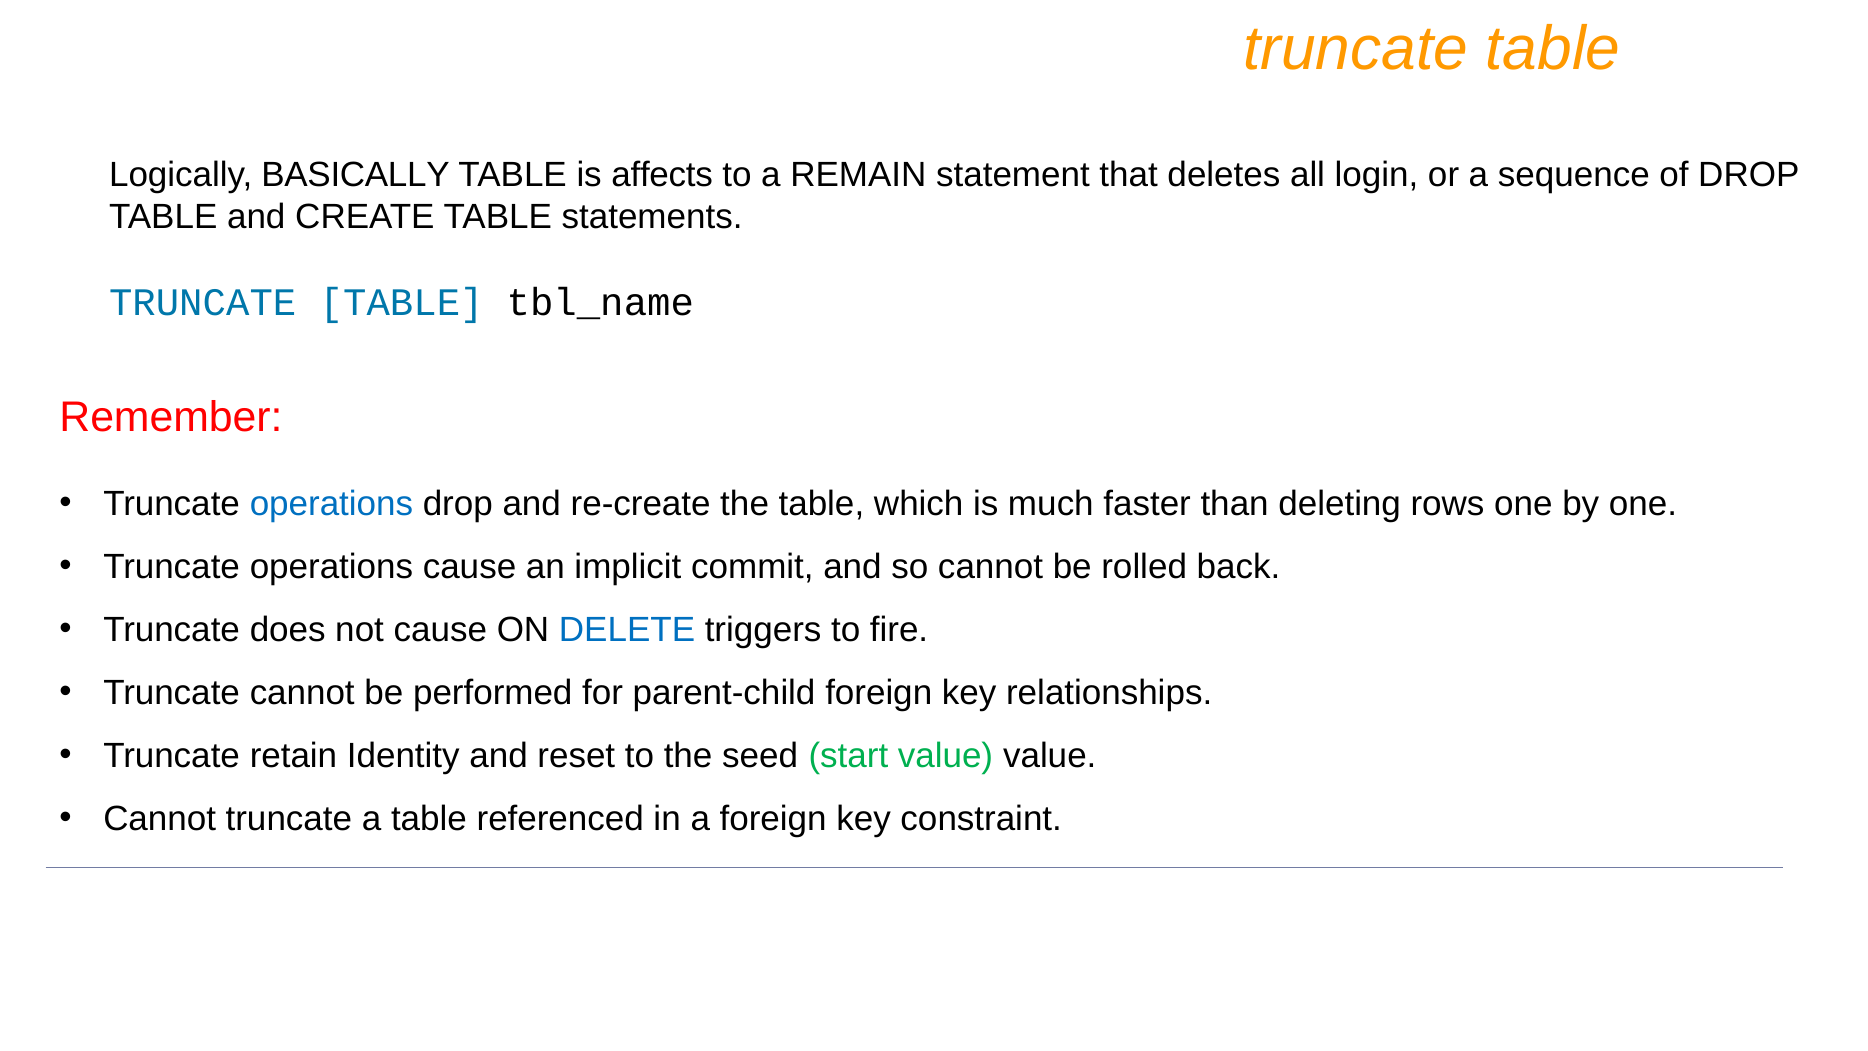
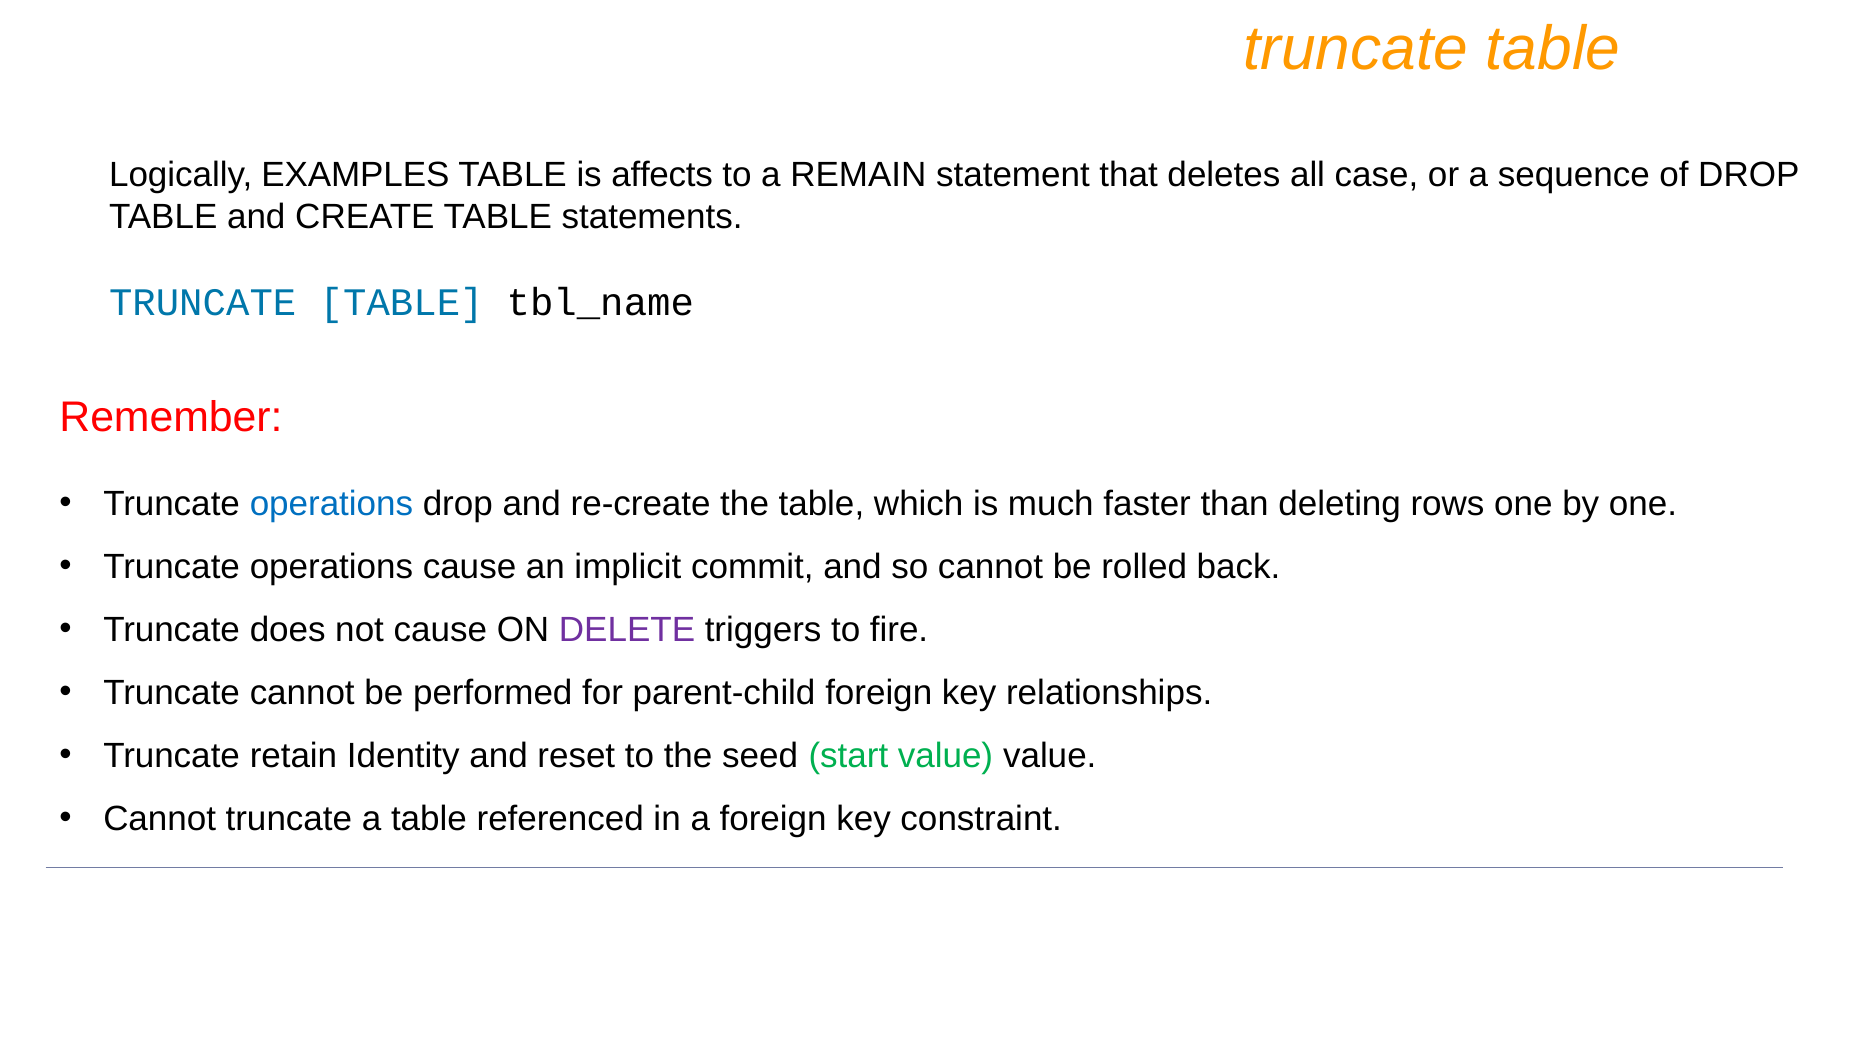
BASICALLY: BASICALLY -> EXAMPLES
login: login -> case
DELETE colour: blue -> purple
